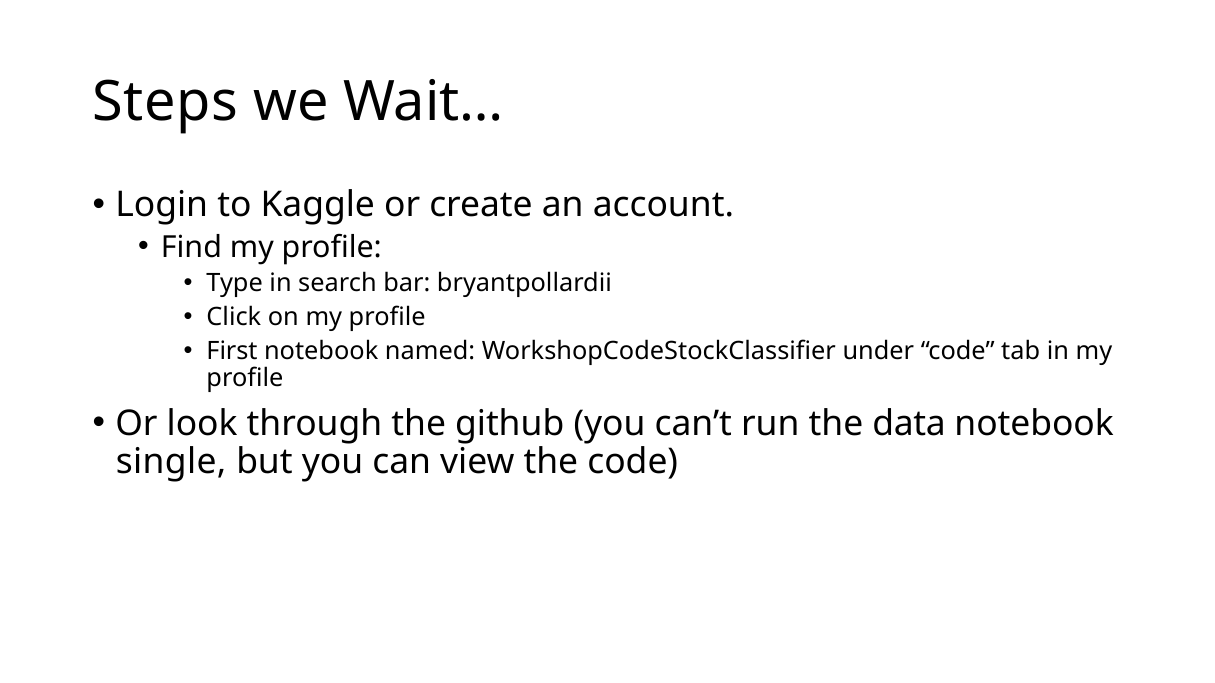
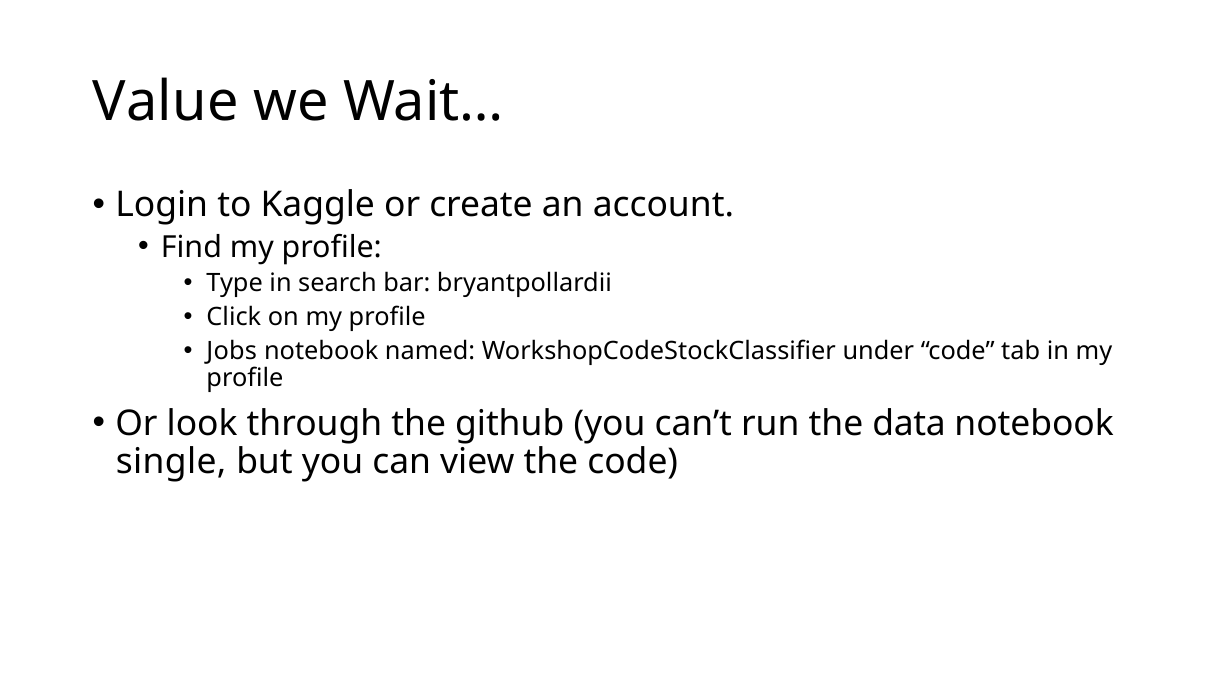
Steps: Steps -> Value
First: First -> Jobs
